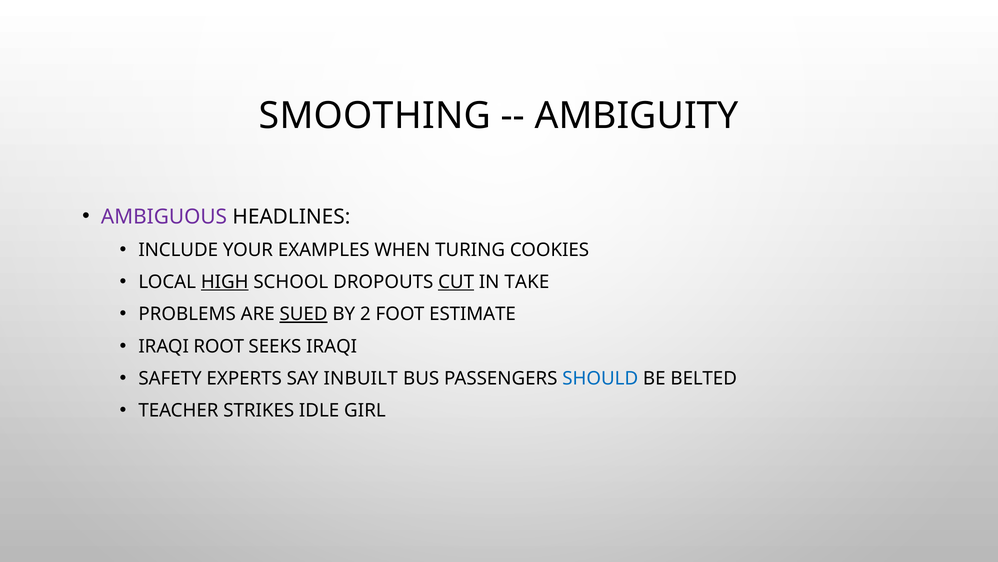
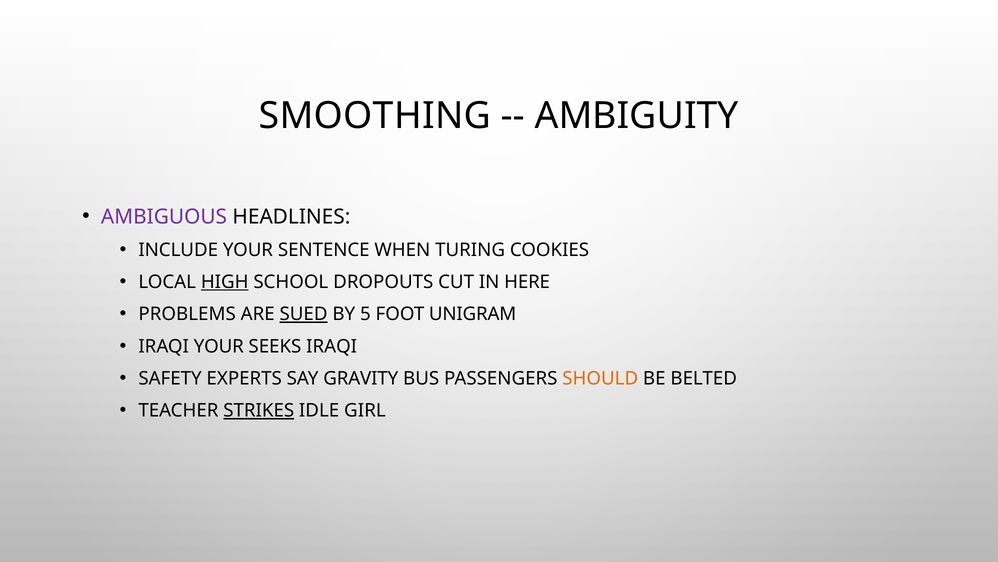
EXAMPLES: EXAMPLES -> SENTENCE
CUT underline: present -> none
TAKE: TAKE -> HERE
2: 2 -> 5
ESTIMATE: ESTIMATE -> UNIGRAM
IRAQI ROOT: ROOT -> YOUR
INBUILT: INBUILT -> GRAVITY
SHOULD colour: blue -> orange
STRIKES underline: none -> present
